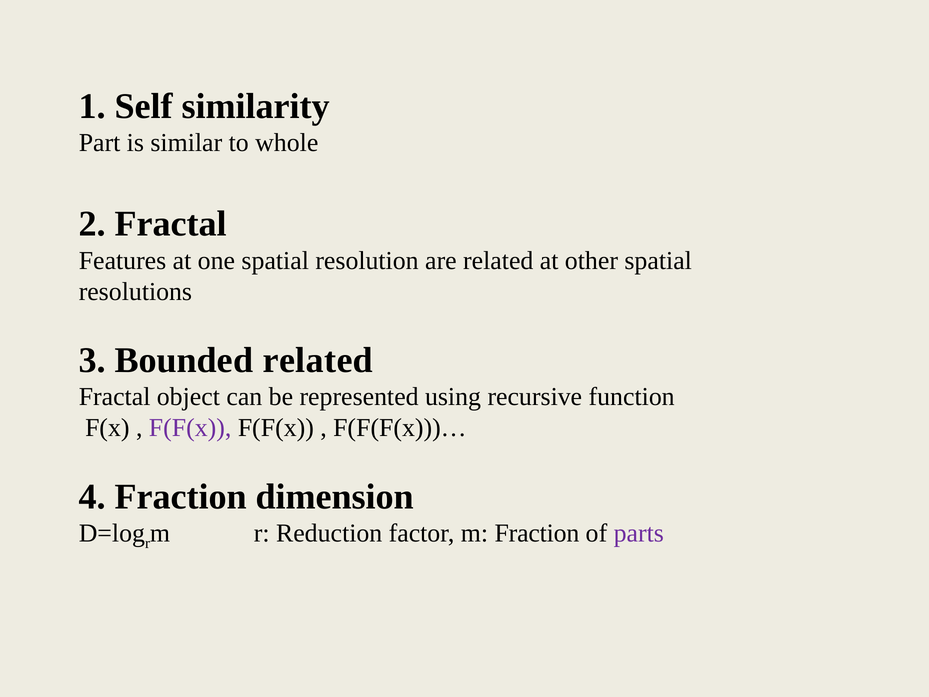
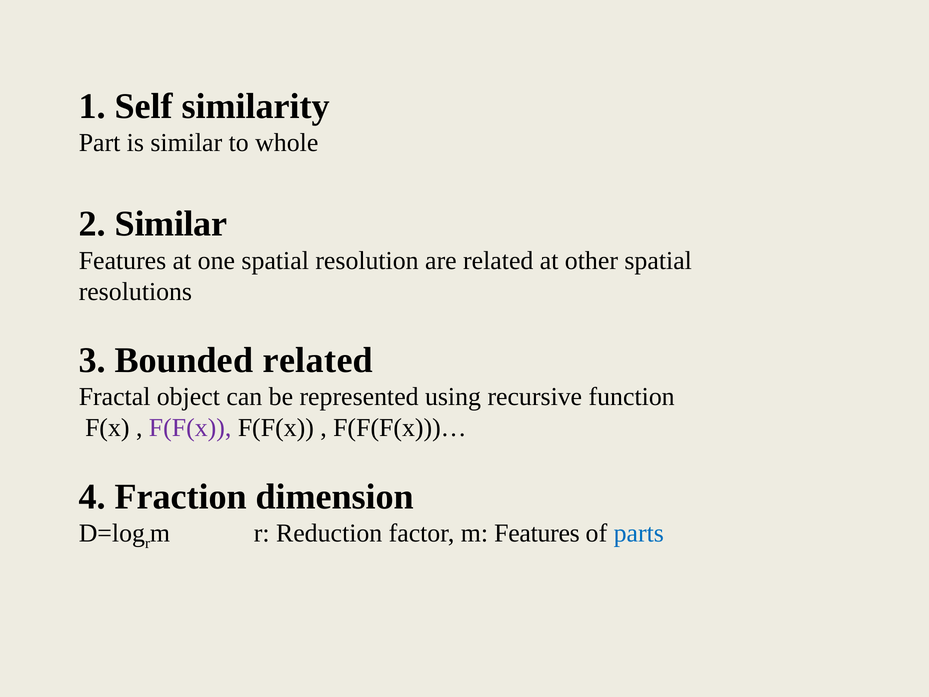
2 Fractal: Fractal -> Similar
m Fraction: Fraction -> Features
parts colour: purple -> blue
